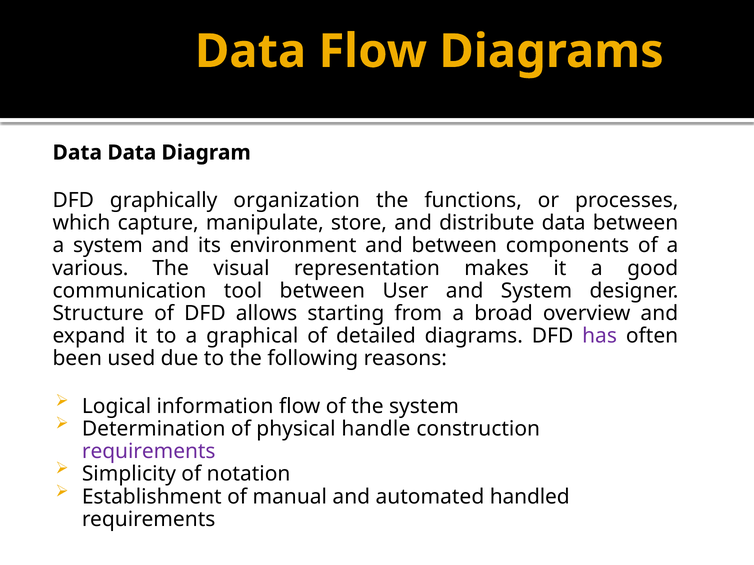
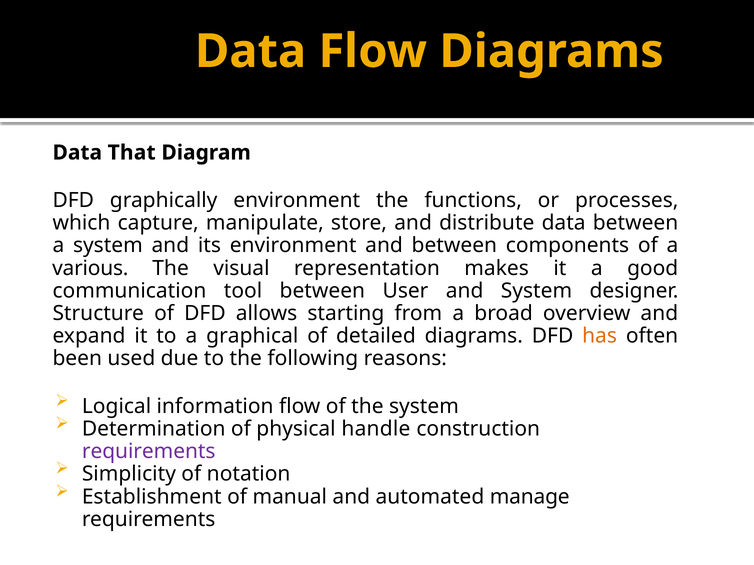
Data Data: Data -> That
graphically organization: organization -> environment
has colour: purple -> orange
handled: handled -> manage
